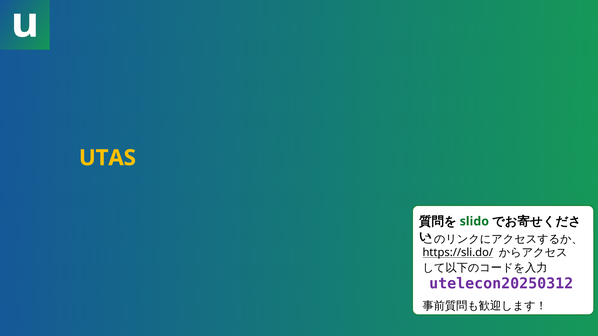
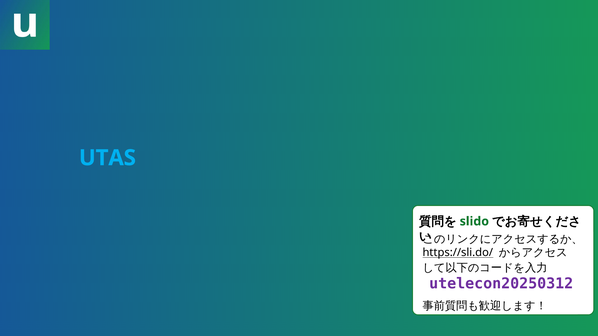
UTAS colour: yellow -> light blue
